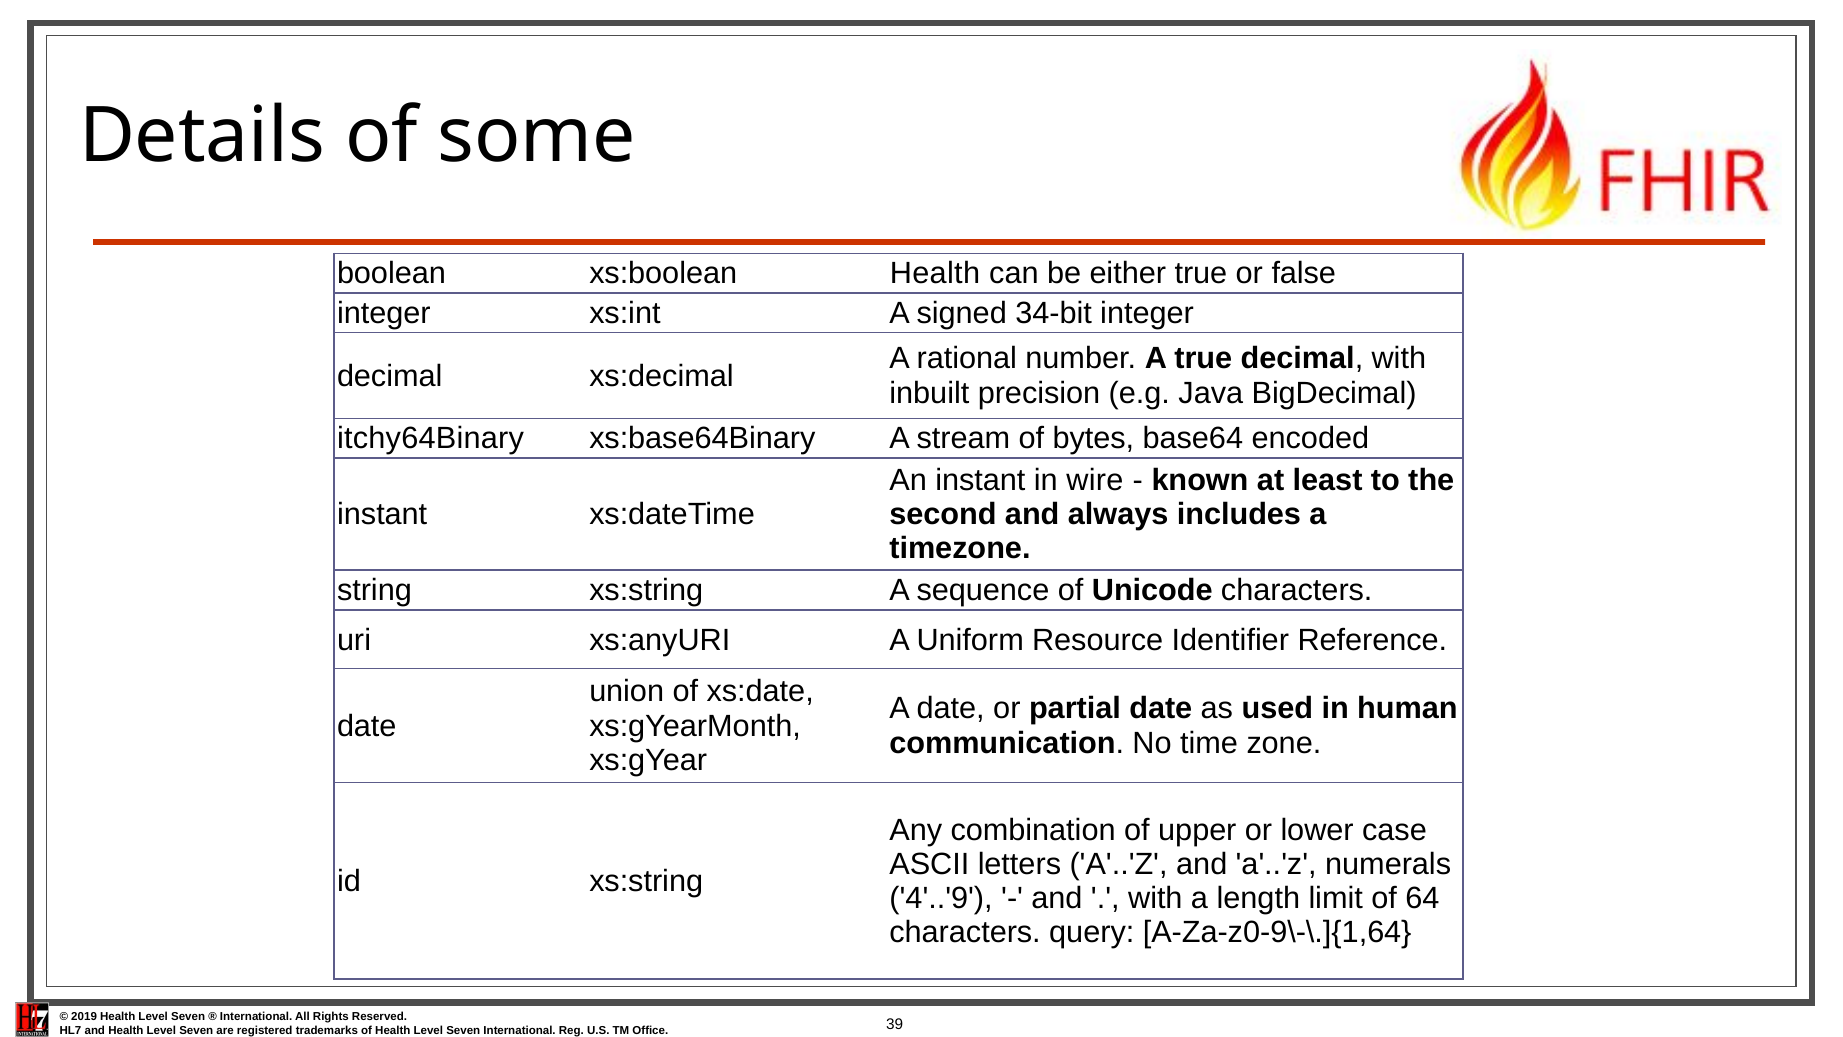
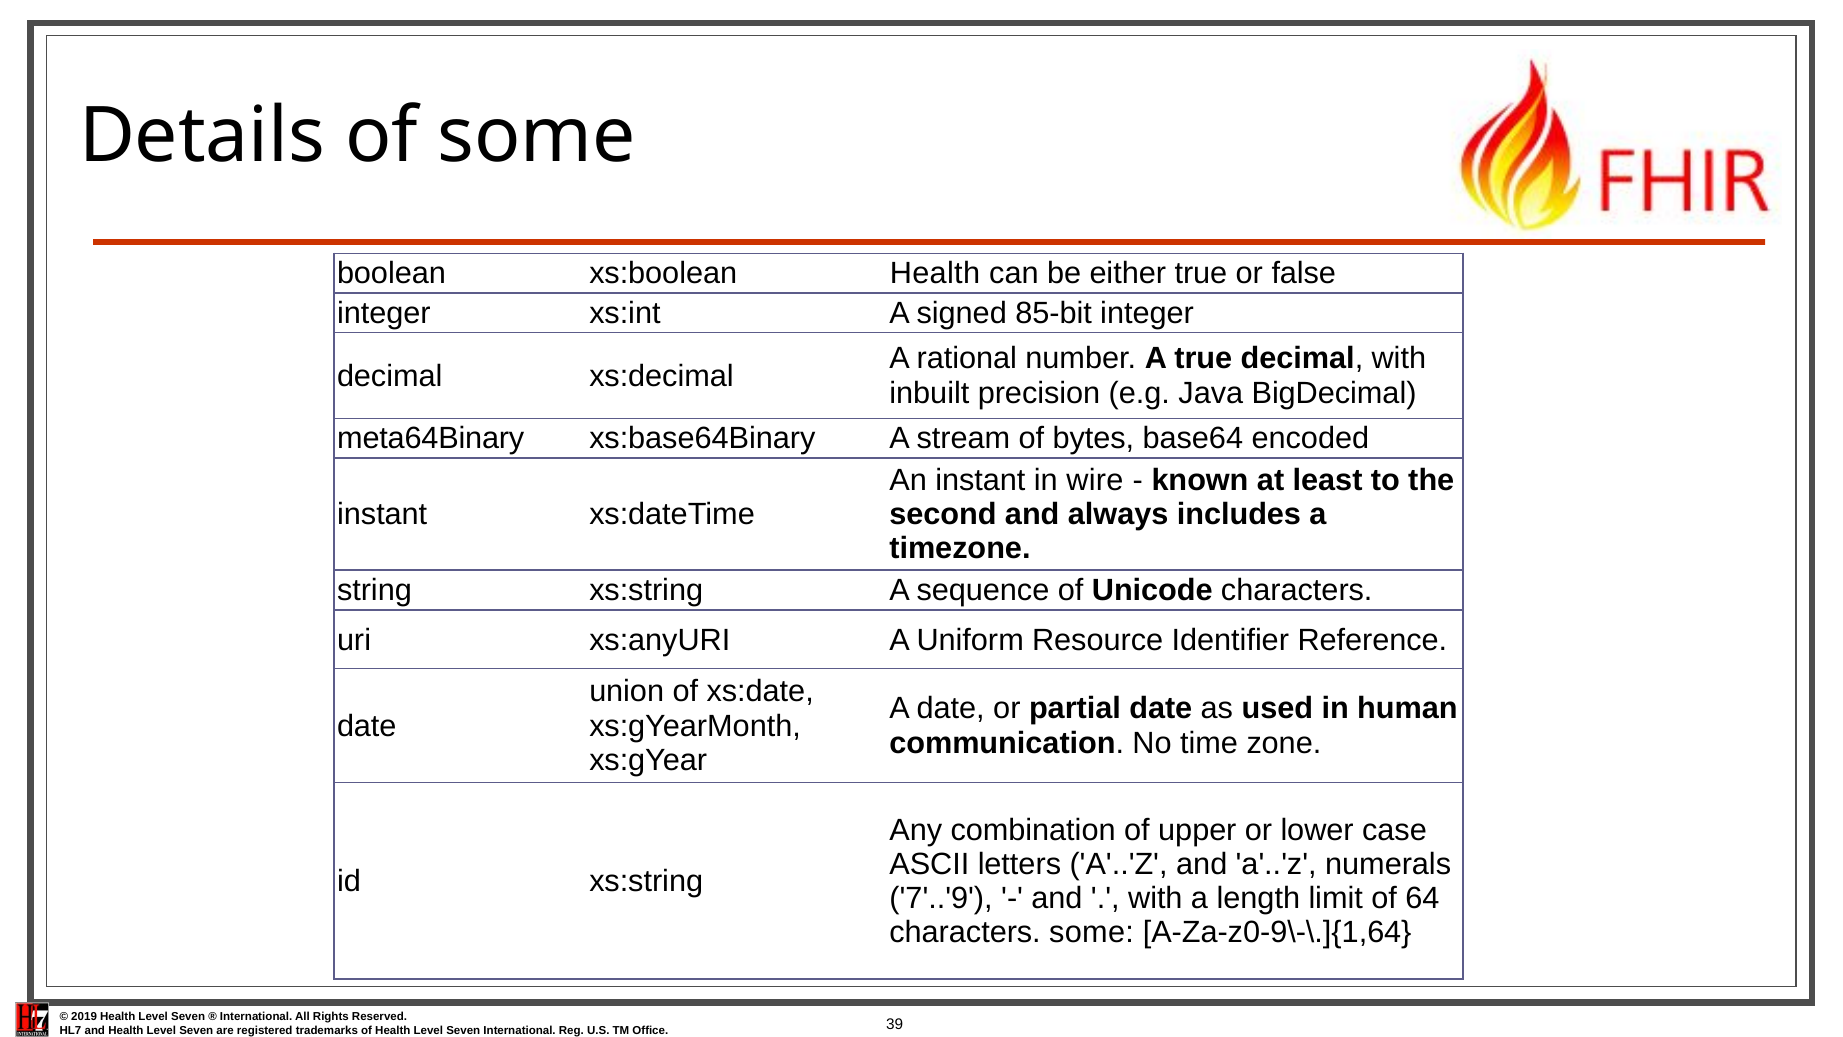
34-bit: 34-bit -> 85-bit
itchy64Binary: itchy64Binary -> meta64Binary
4'..'9: 4'..'9 -> 7'..'9
characters query: query -> some
